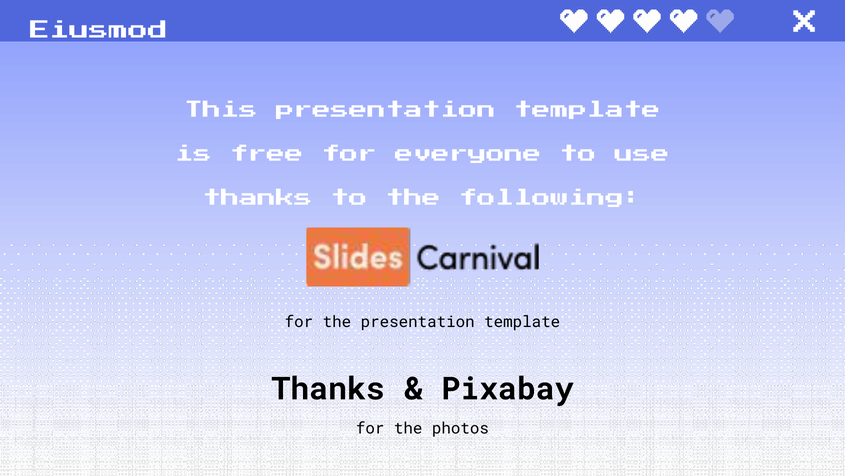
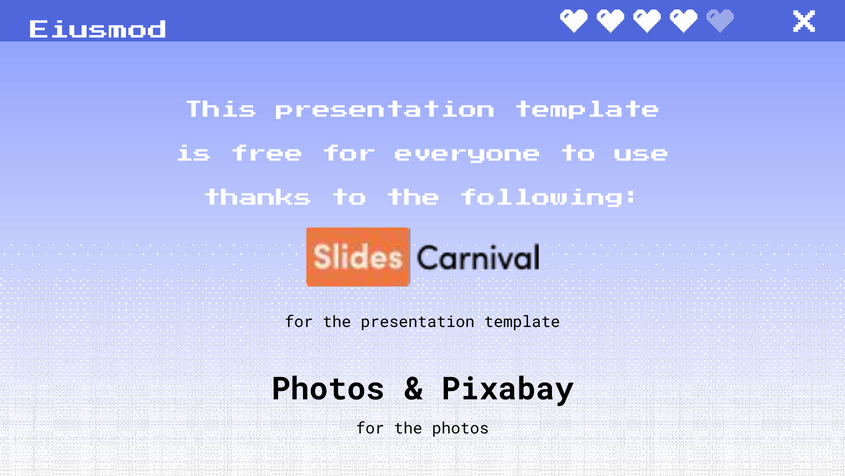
Thanks at (328, 388): Thanks -> Photos
